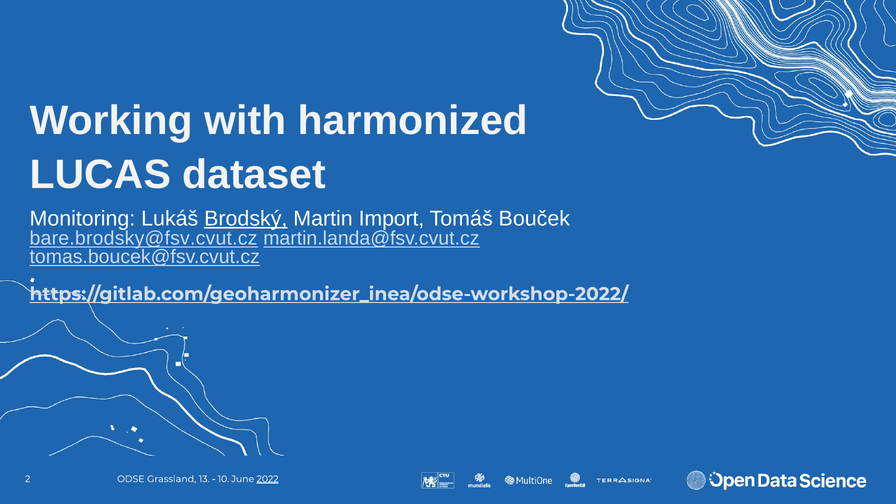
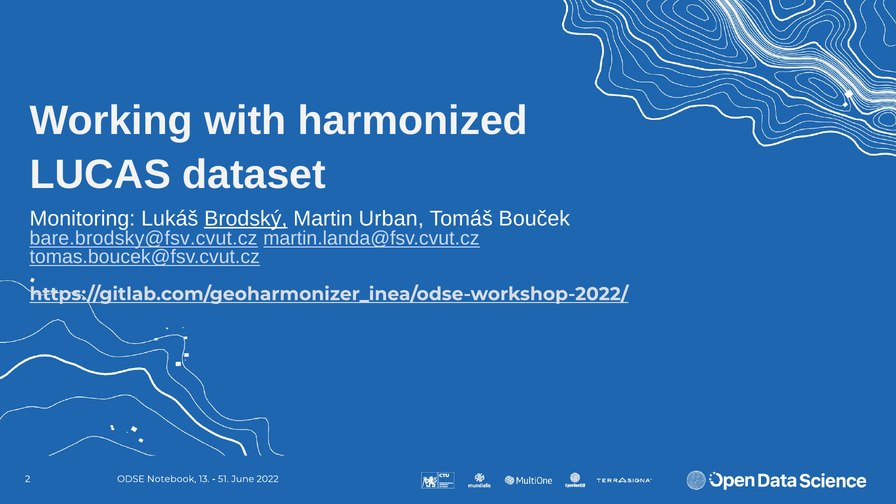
Import: Import -> Urban
Grassland: Grassland -> Notebook
10: 10 -> 51
2022 underline: present -> none
